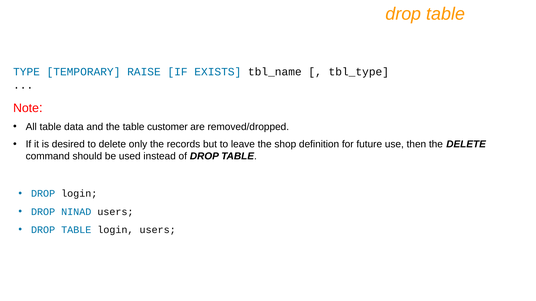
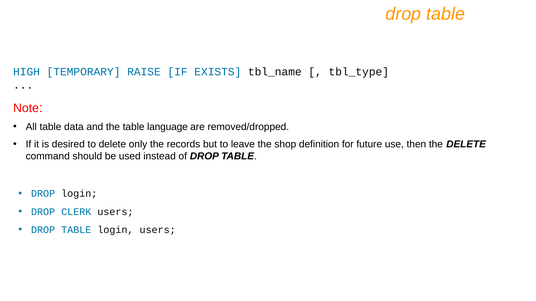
TYPE: TYPE -> HIGH
customer: customer -> language
NINAD: NINAD -> CLERK
